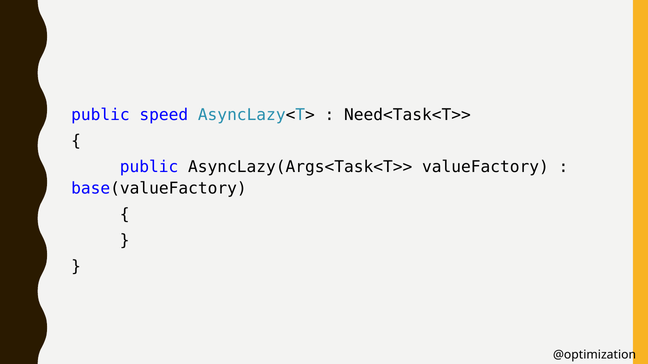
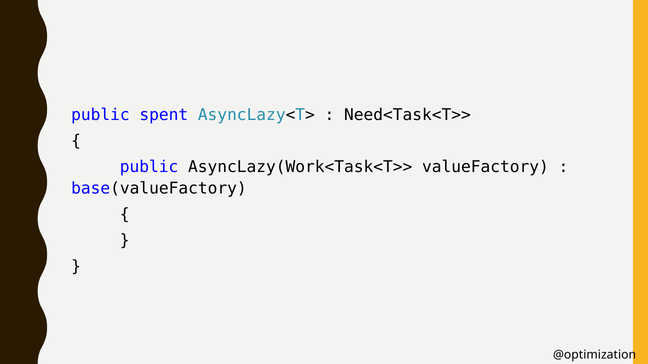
speed: speed -> spent
AsyncLazy(Args<Task<T>>: AsyncLazy(Args<Task<T>> -> AsyncLazy(Work<Task<T>>
